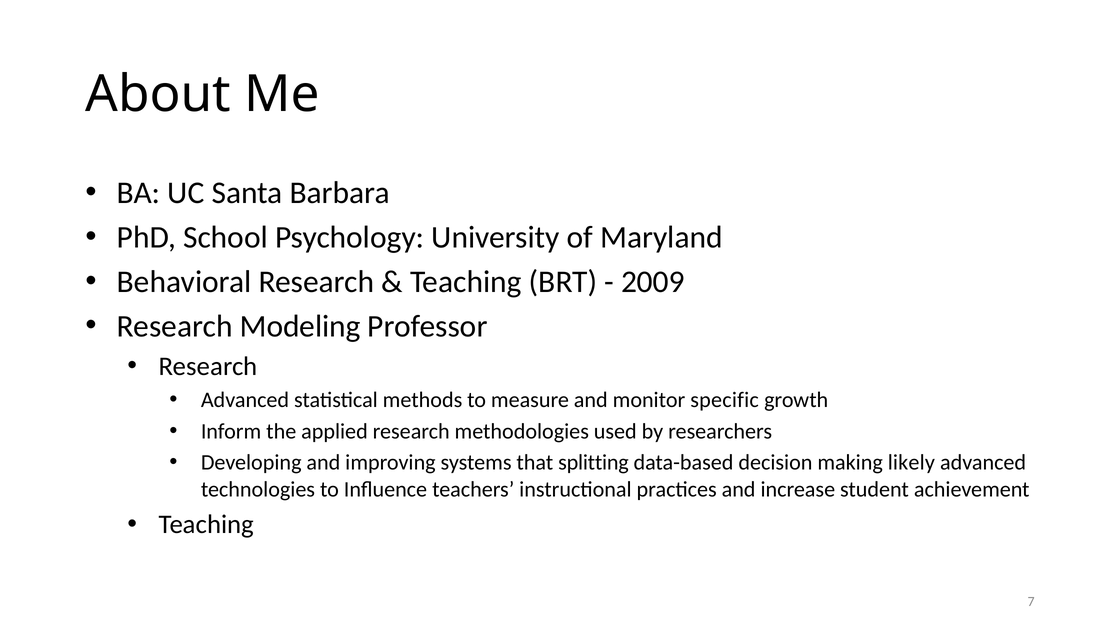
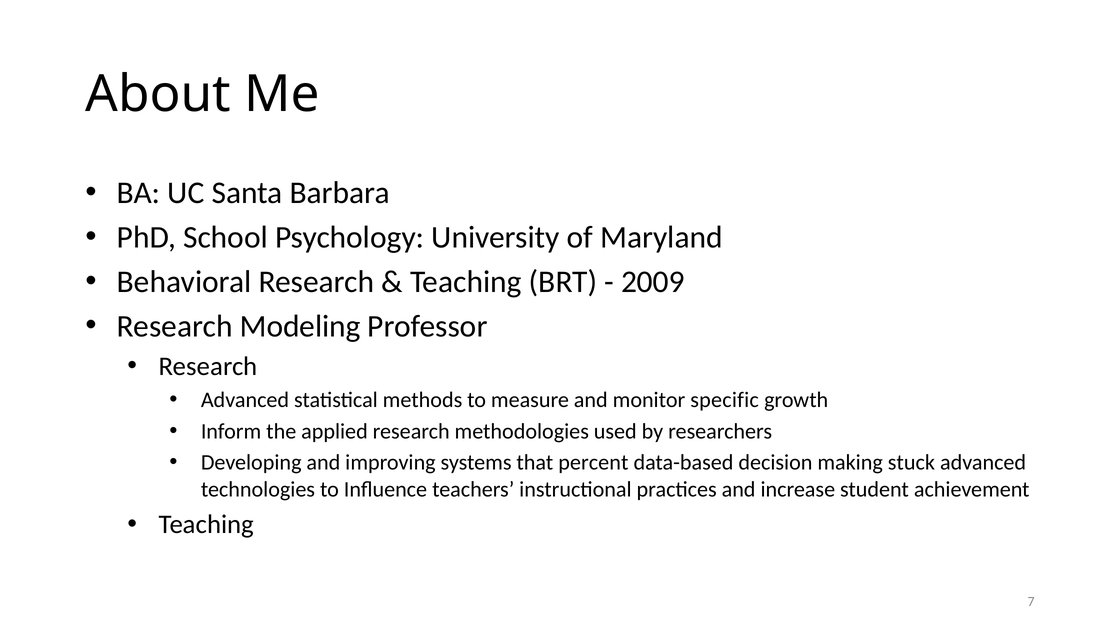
splitting: splitting -> percent
likely: likely -> stuck
